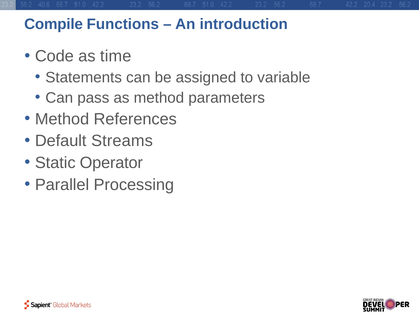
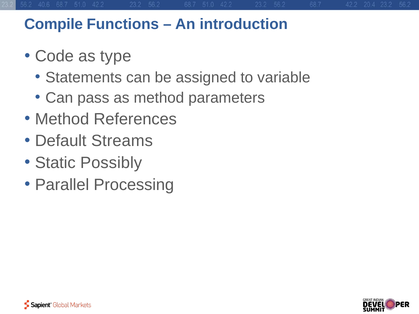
time: time -> type
Operator: Operator -> Possibly
